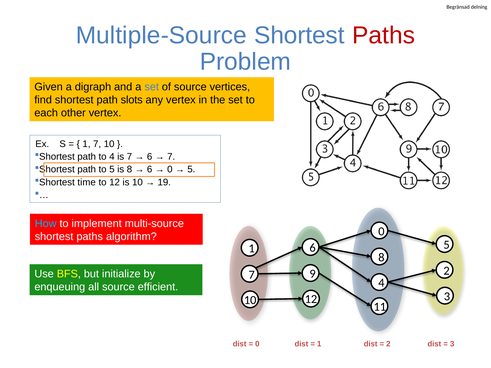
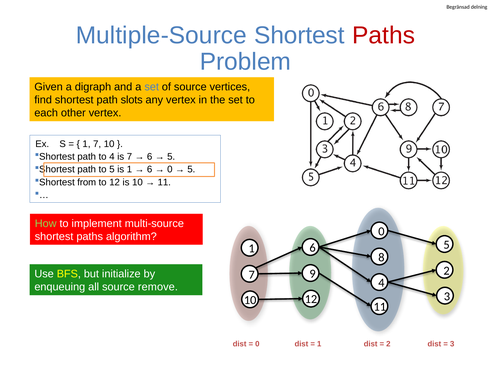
7 at (171, 157): 7 -> 5
is 8: 8 -> 1
time: time -> from
19 at (164, 182): 19 -> 11
How colour: light blue -> light green
efficient: efficient -> remove
